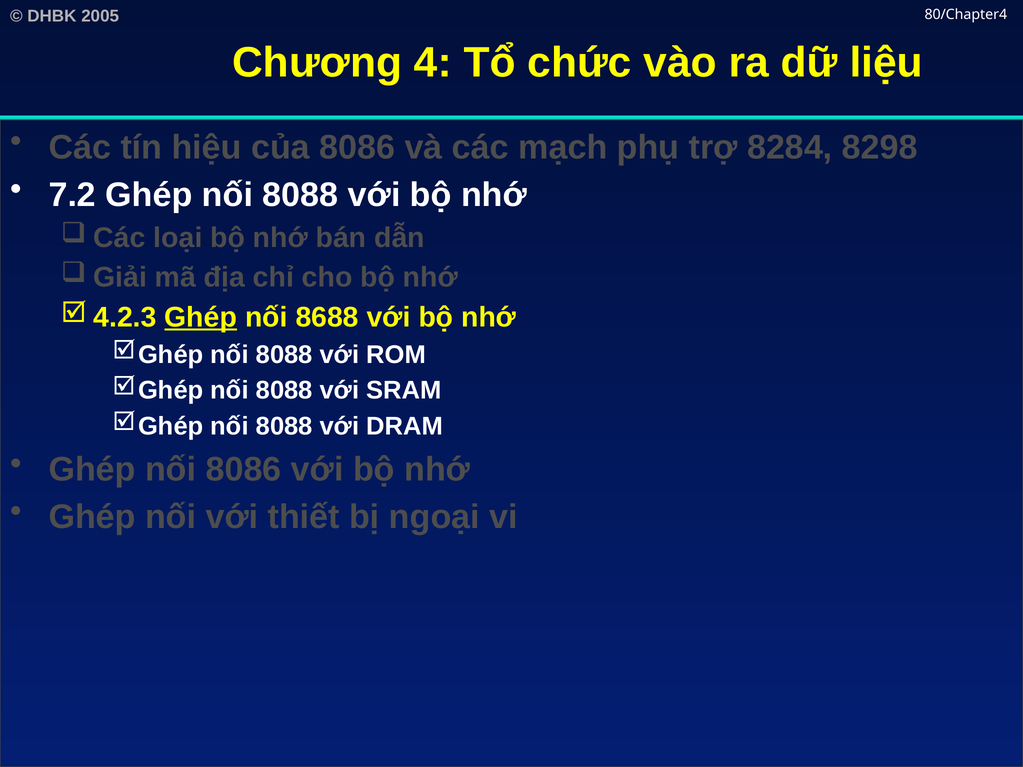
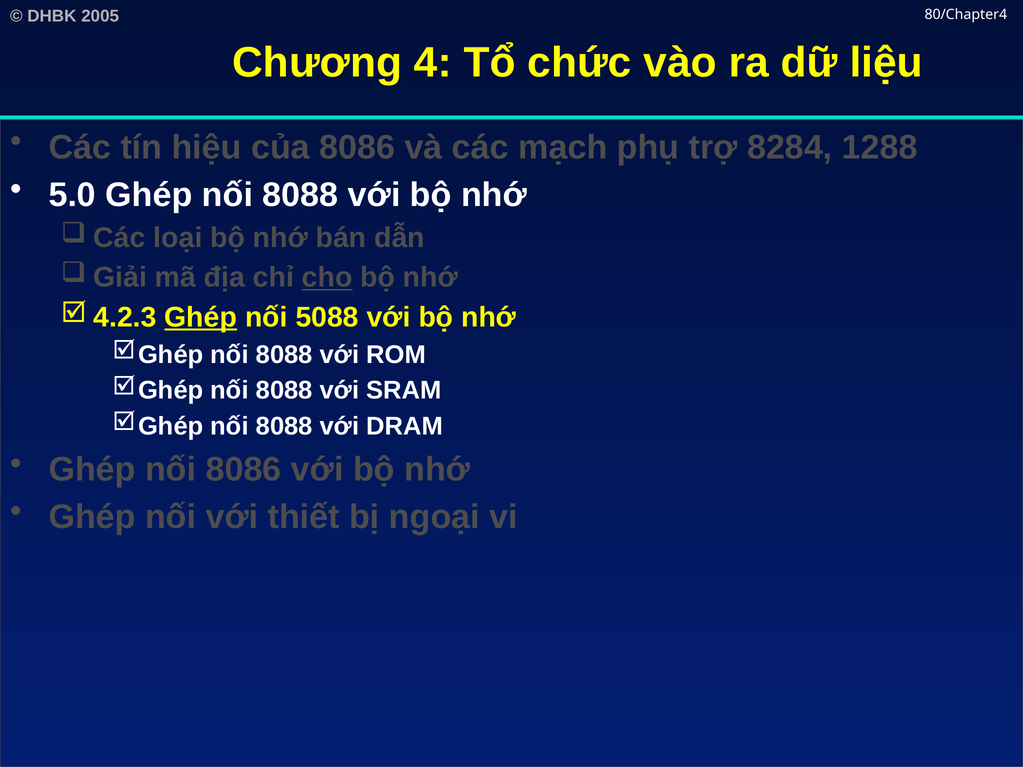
8298: 8298 -> 1288
7.2: 7.2 -> 5.0
cho underline: none -> present
8688: 8688 -> 5088
